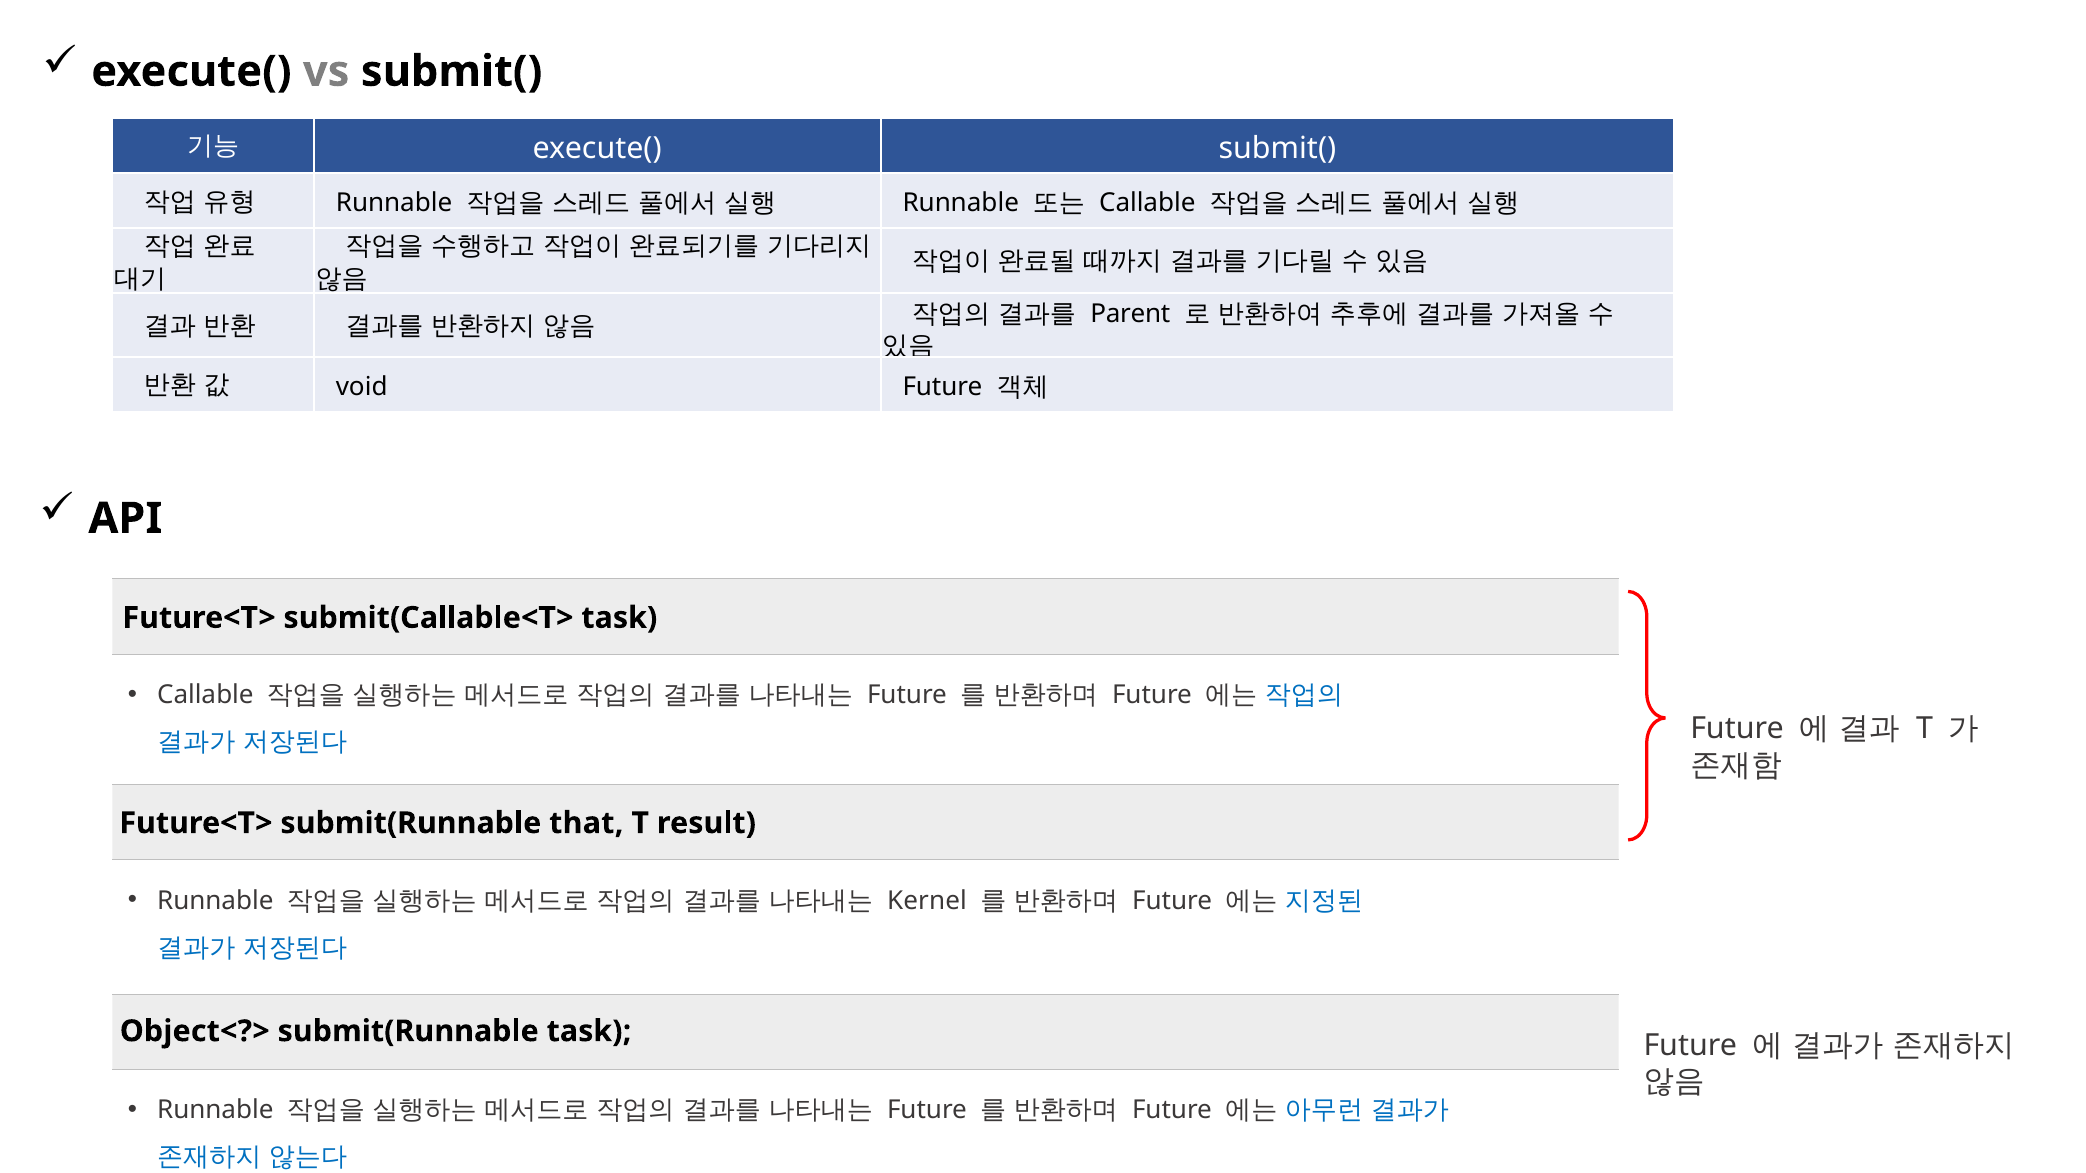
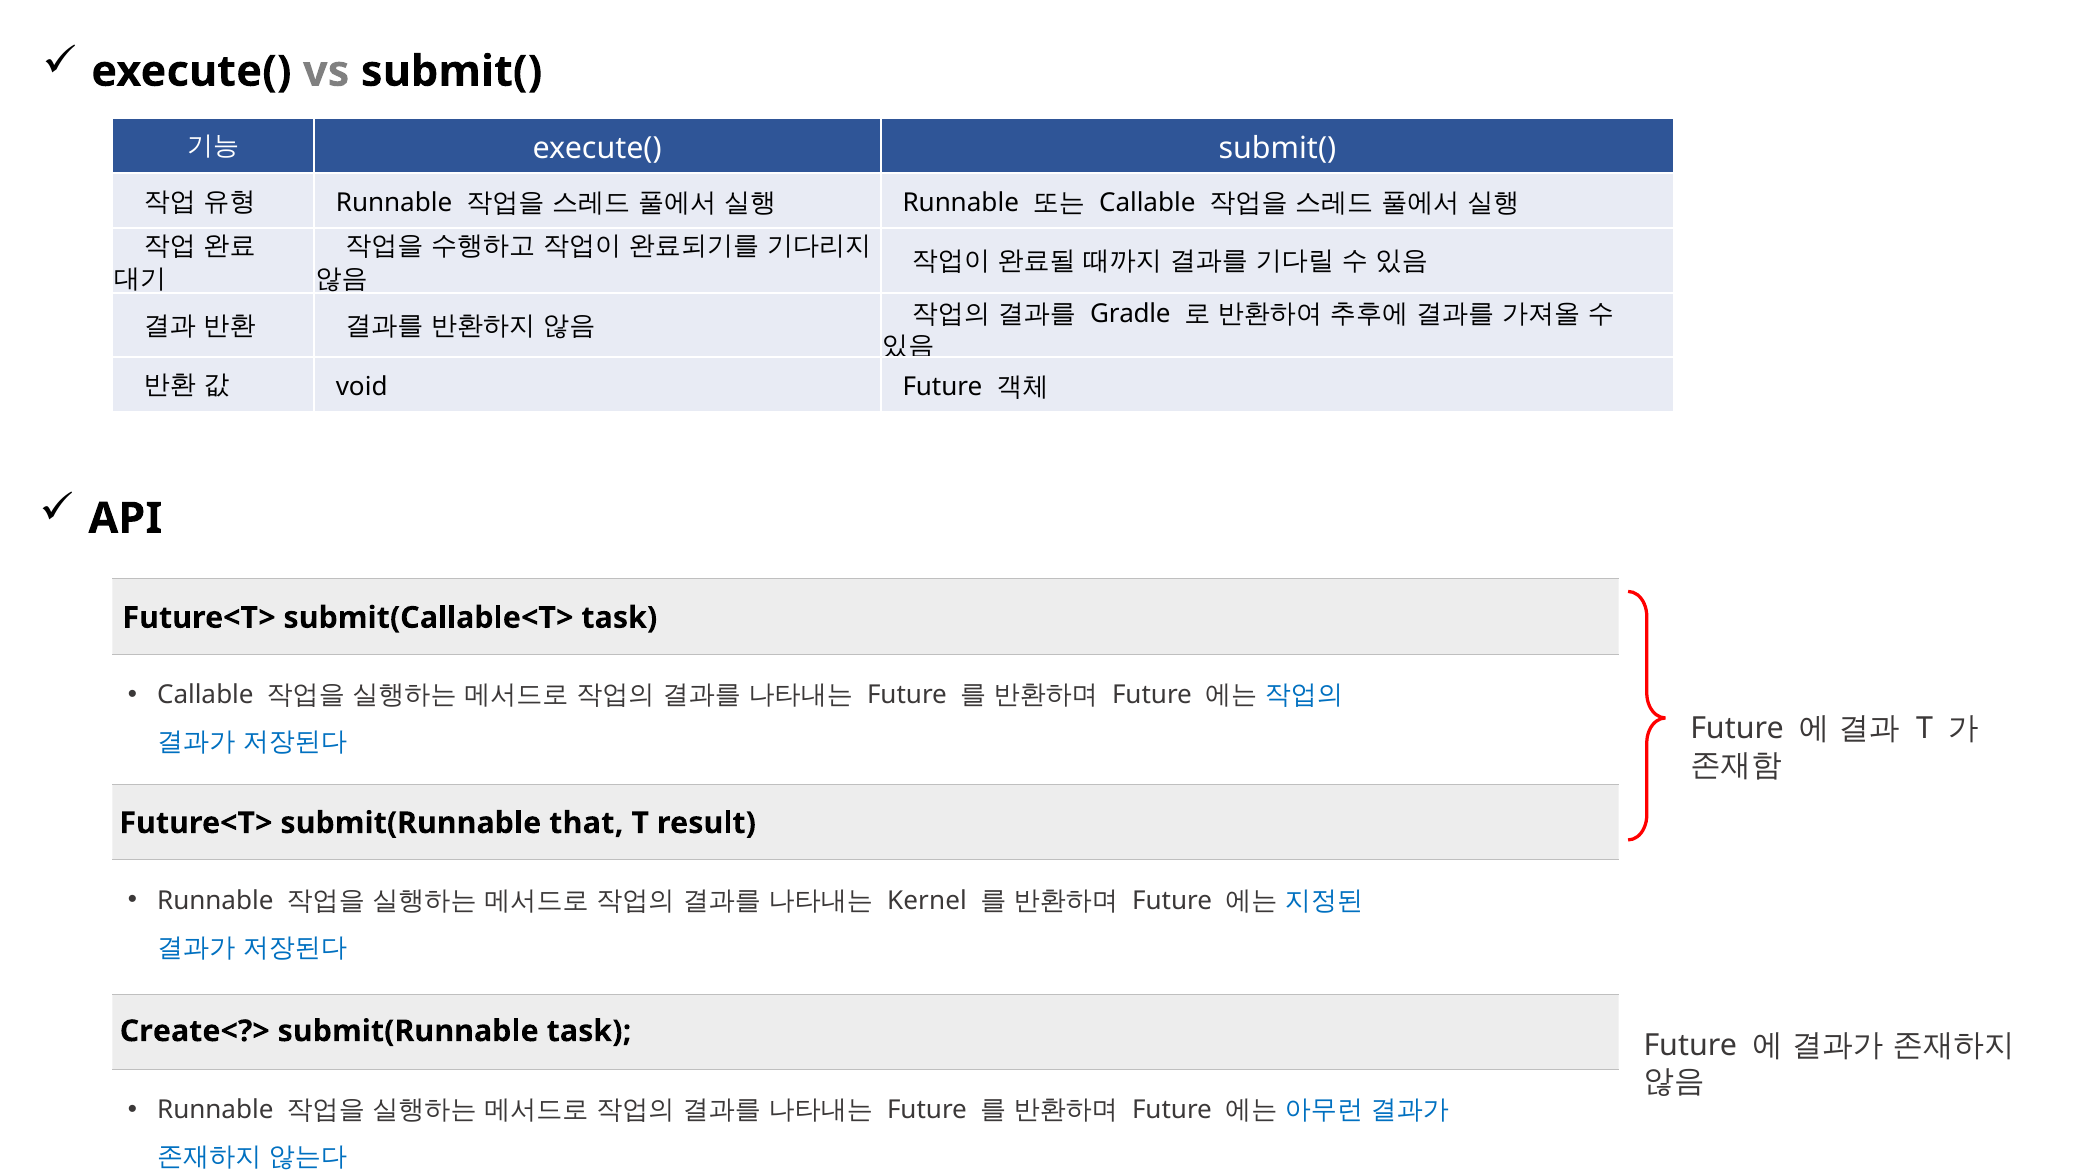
Parent: Parent -> Gradle
Object<?>: Object<?> -> Create<?>
